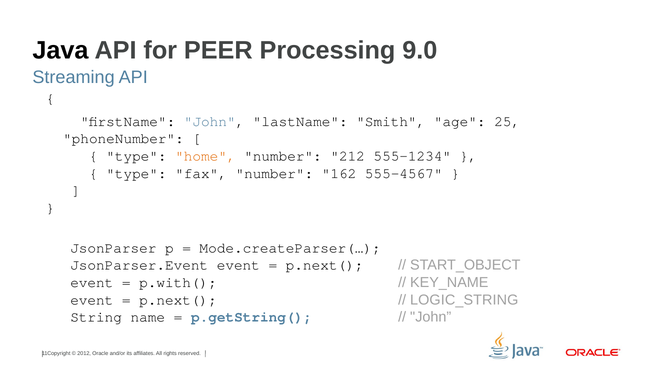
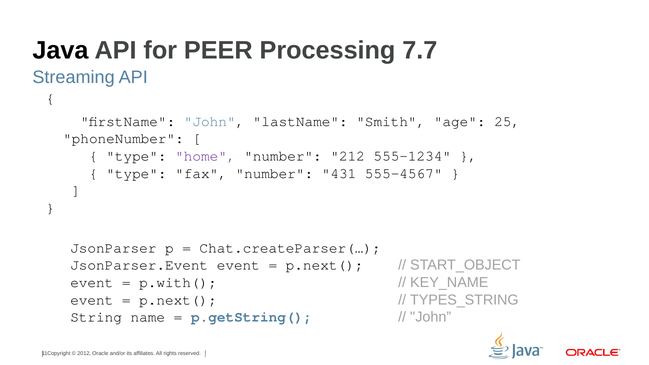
9.0: 9.0 -> 7.7
home colour: orange -> purple
162: 162 -> 431
Mode.createParser(…: Mode.createParser(… -> Chat.createParser(…
LOGIC_STRING: LOGIC_STRING -> TYPES_STRING
